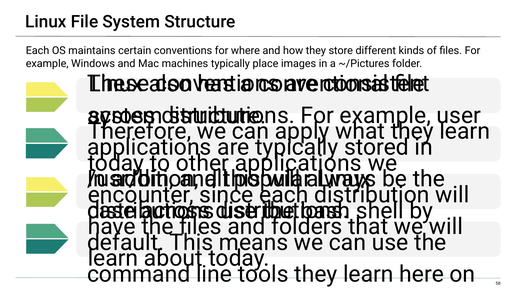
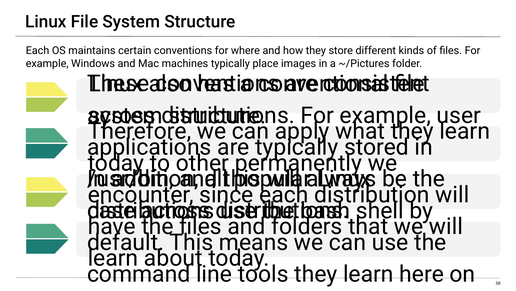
other applications: applications -> permanently
